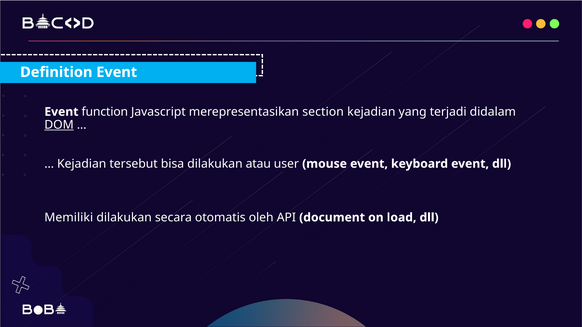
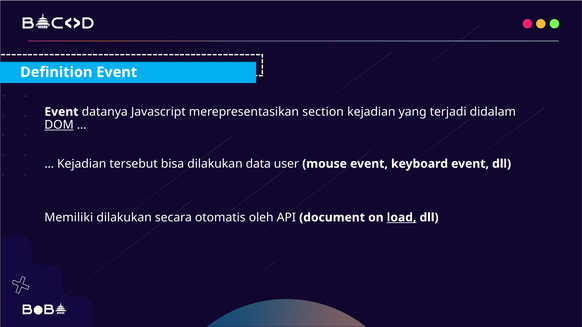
function: function -> datanya
atau: atau -> data
load underline: none -> present
